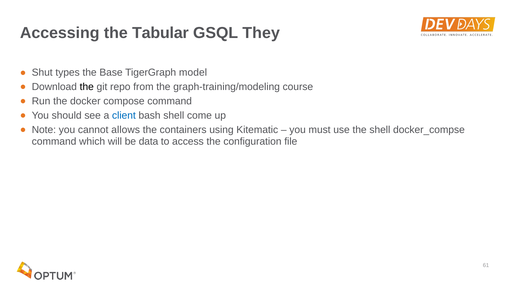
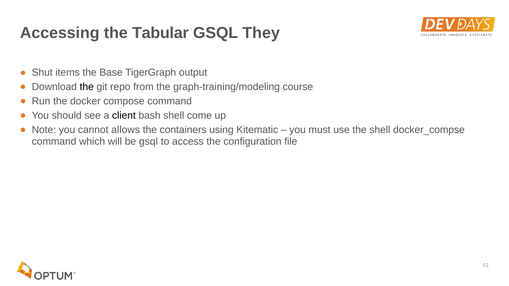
types: types -> items
model: model -> output
client colour: blue -> black
be data: data -> gsql
